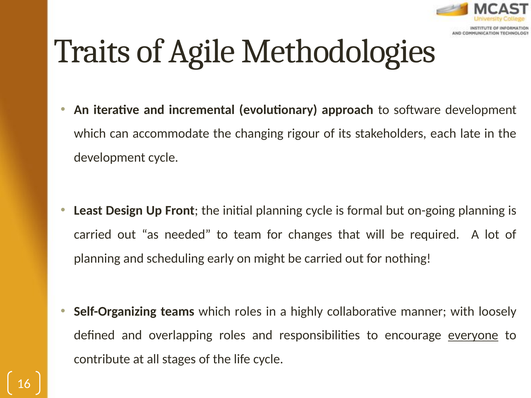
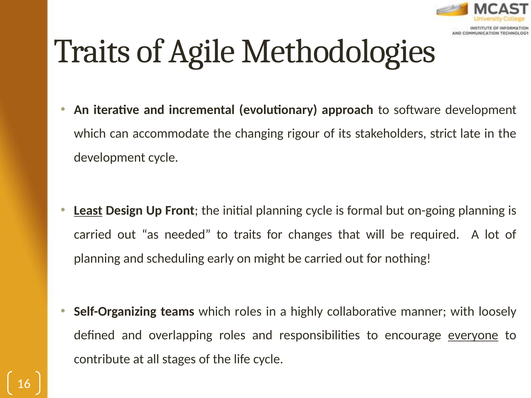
each: each -> strict
Least underline: none -> present
to team: team -> traits
